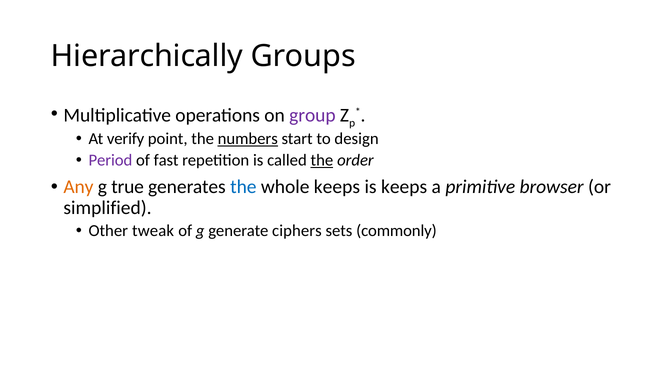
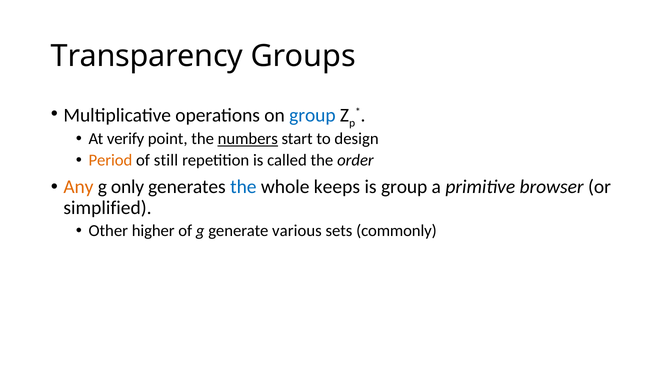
Hierarchically: Hierarchically -> Transparency
group at (312, 115) colour: purple -> blue
Period colour: purple -> orange
fast: fast -> still
the at (322, 160) underline: present -> none
true: true -> only
is keeps: keeps -> group
tweak: tweak -> higher
ciphers: ciphers -> various
